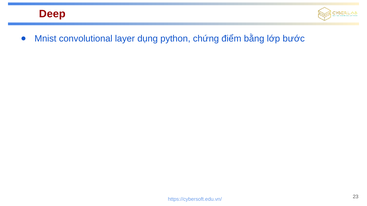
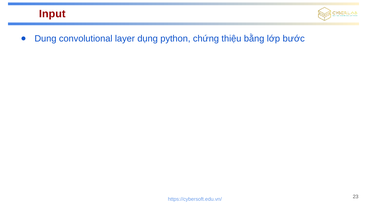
Deep: Deep -> Input
Mnist: Mnist -> Dung
điểm: điểm -> thiệu
